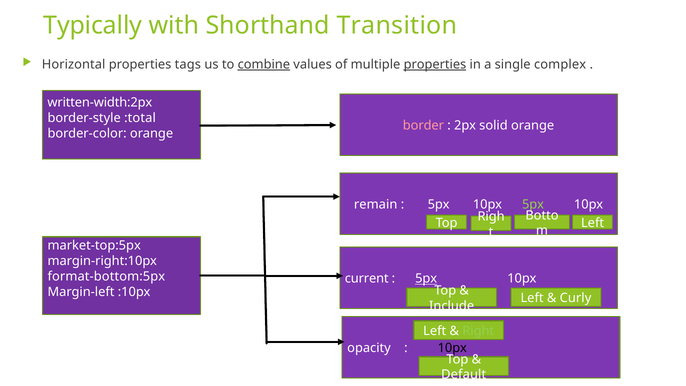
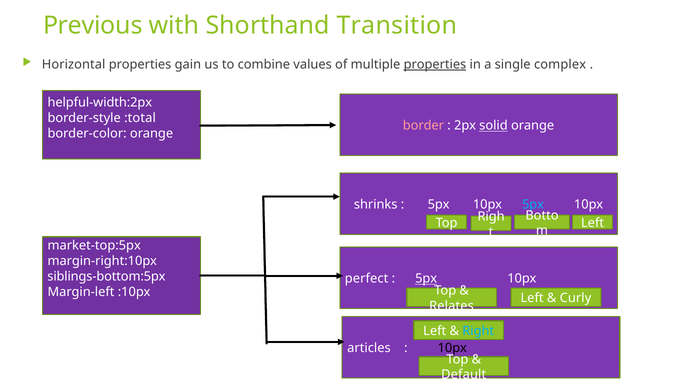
Typically: Typically -> Previous
tags: tags -> gain
combine underline: present -> none
written-width:2px: written-width:2px -> helpful-width:2px
solid underline: none -> present
remain: remain -> shrinks
5px at (533, 204) colour: light green -> light blue
format-bottom:5px: format-bottom:5px -> siblings-bottom:5px
current: current -> perfect
Include: Include -> Relates
Right colour: light green -> light blue
opacity: opacity -> articles
